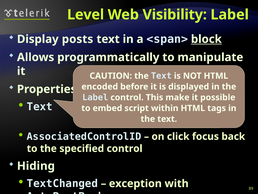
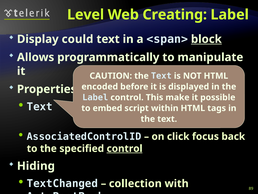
Visibility: Visibility -> Creating
posts: posts -> could
control at (125, 148) underline: none -> present
exception: exception -> collection
